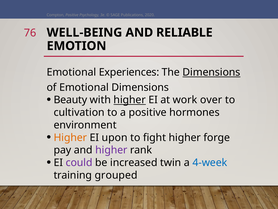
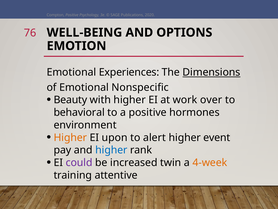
RELIABLE: RELIABLE -> OPTIONS
Emotional Dimensions: Dimensions -> Nonspecific
higher at (130, 100) underline: present -> none
cultivation: cultivation -> behavioral
fight: fight -> alert
forge: forge -> event
higher at (111, 150) colour: purple -> blue
4-week colour: blue -> orange
grouped: grouped -> attentive
